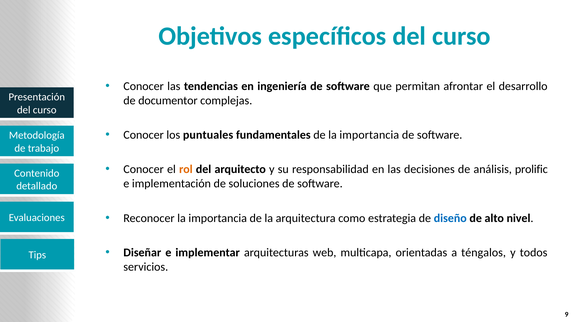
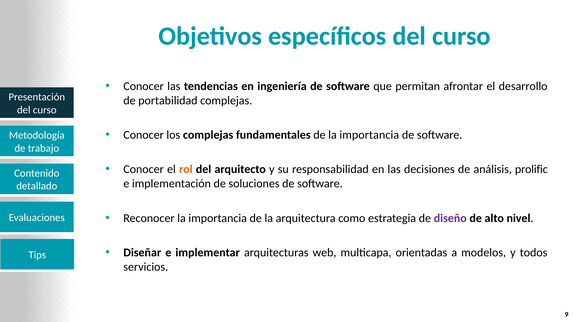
documentor: documentor -> portabilidad
los puntuales: puntuales -> complejas
diseño colour: blue -> purple
téngalos: téngalos -> modelos
